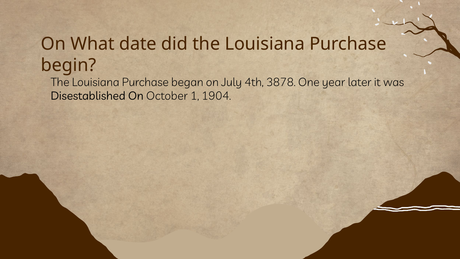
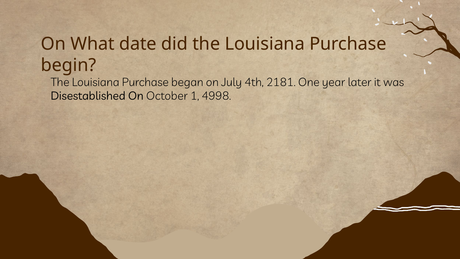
3878: 3878 -> 2181
1904: 1904 -> 4998
